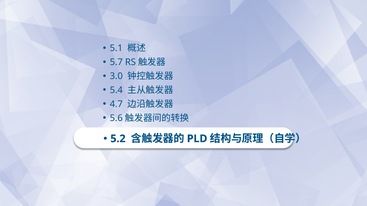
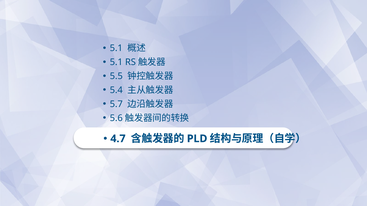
5.7 at (116, 62): 5.7 -> 5.1
3.0: 3.0 -> 5.5
4.7: 4.7 -> 5.7
5.2: 5.2 -> 4.7
